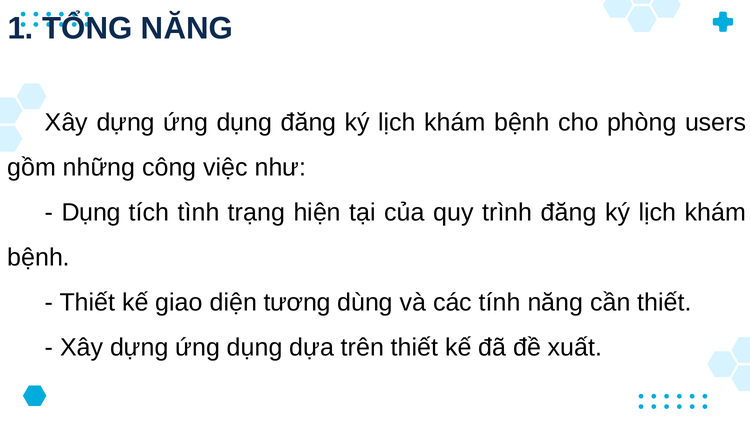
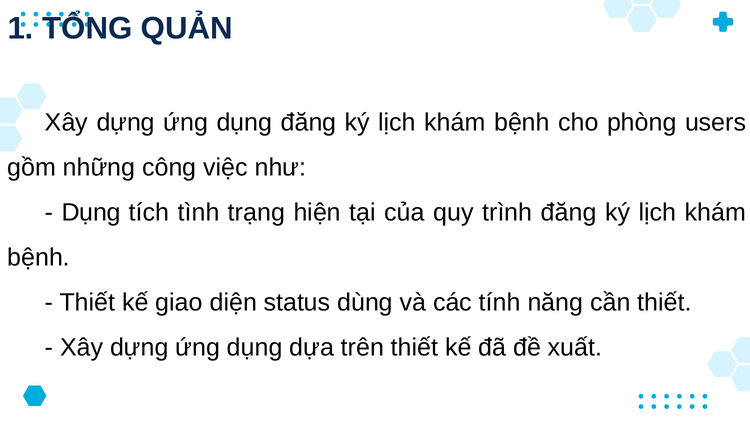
TỔNG NĂNG: NĂNG -> QUẢN
tương: tương -> status
